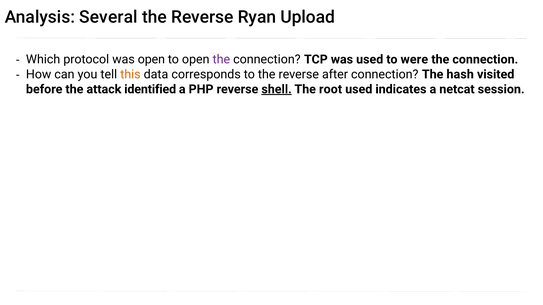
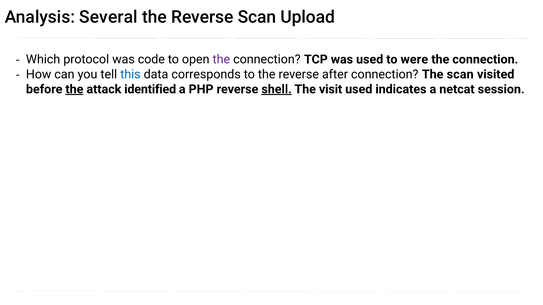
Reverse Ryan: Ryan -> Scan
was open: open -> code
this colour: orange -> blue
The hash: hash -> scan
the at (74, 89) underline: none -> present
root: root -> visit
